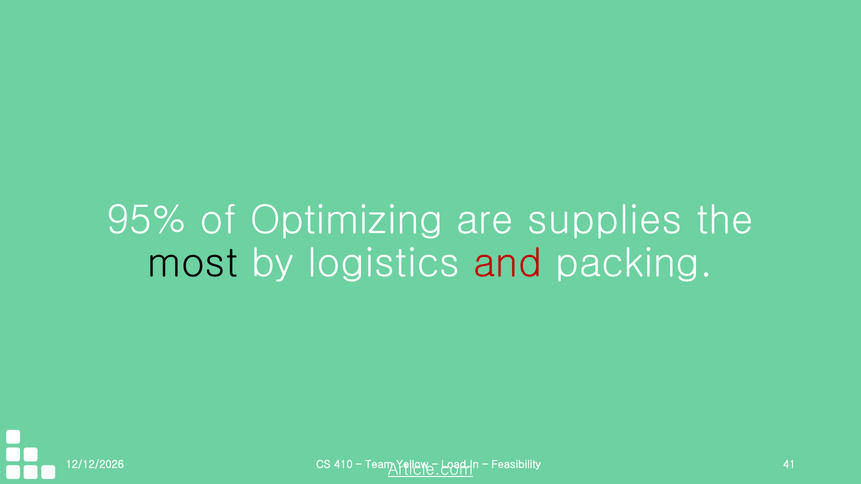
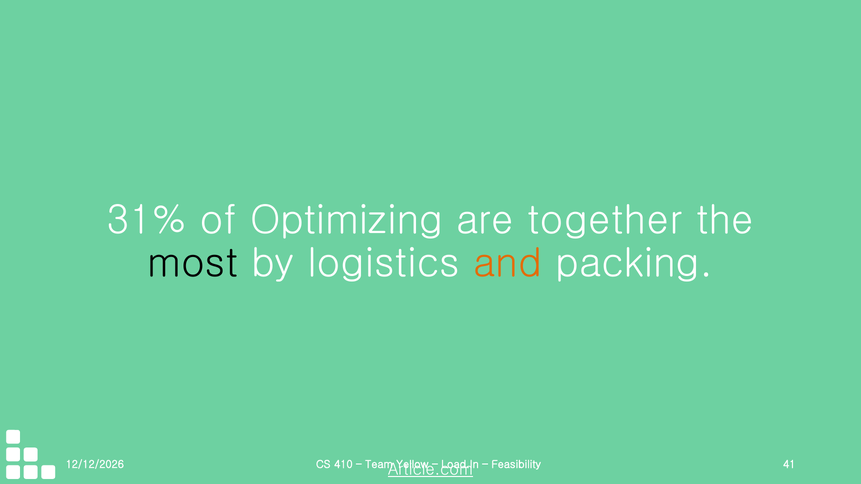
95%: 95% -> 31%
supplies: supplies -> together
and colour: red -> orange
